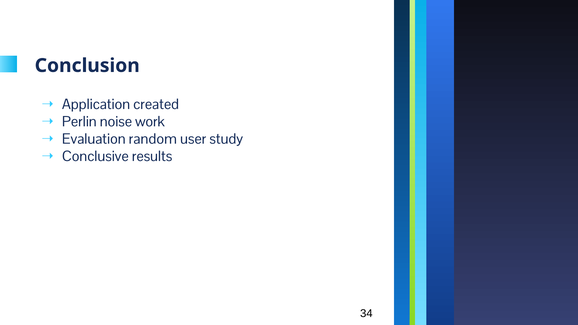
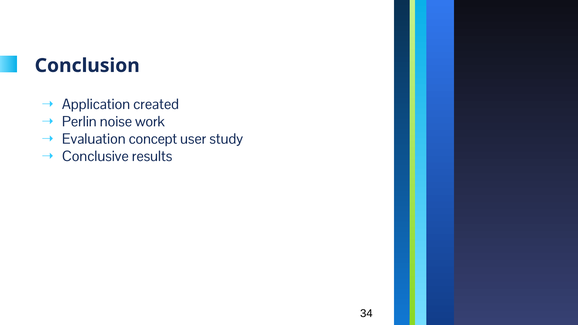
random: random -> concept
